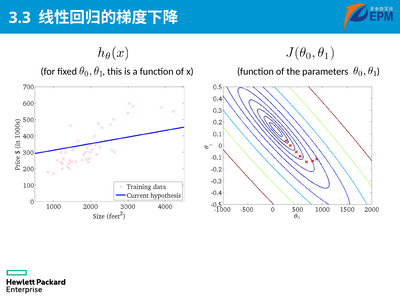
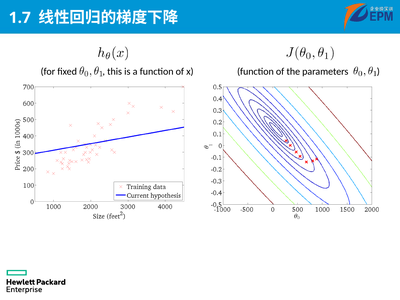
3.3: 3.3 -> 1.7
